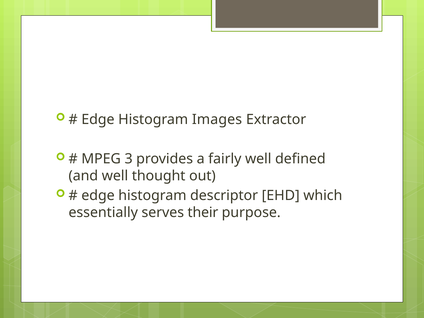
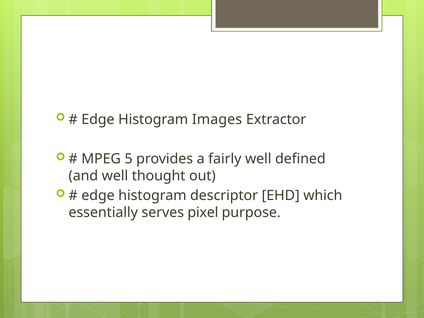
3: 3 -> 5
their: their -> pixel
